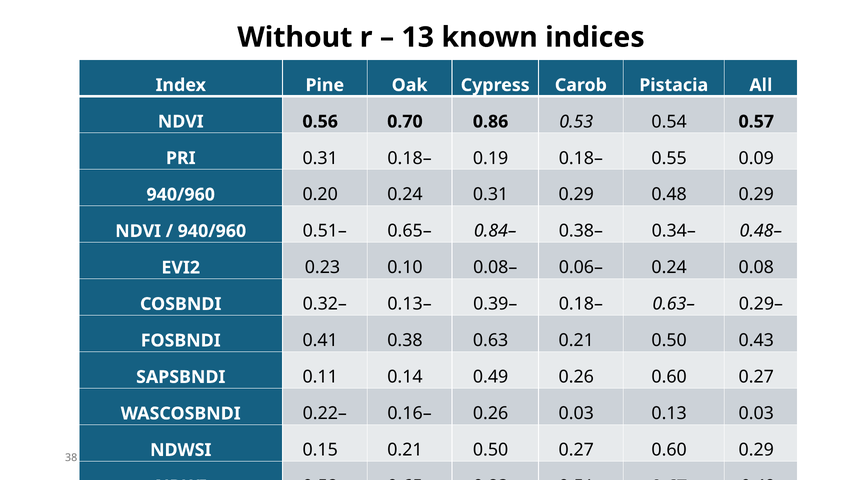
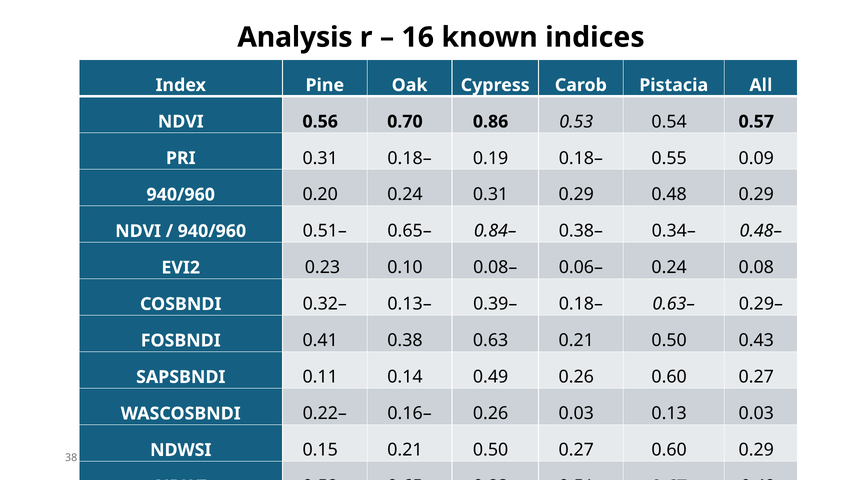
Without: Without -> Analysis
13: 13 -> 16
